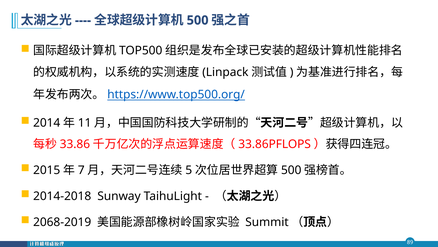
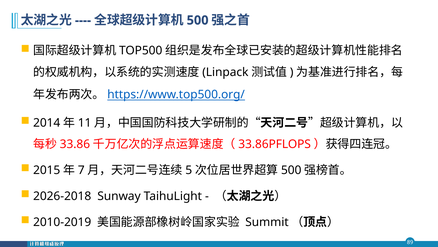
2014-2018: 2014-2018 -> 2026-2018
2068-2019: 2068-2019 -> 2010-2019
